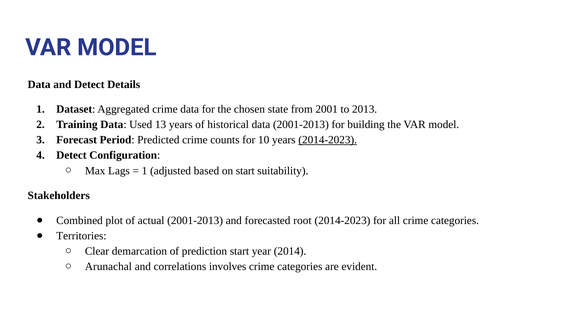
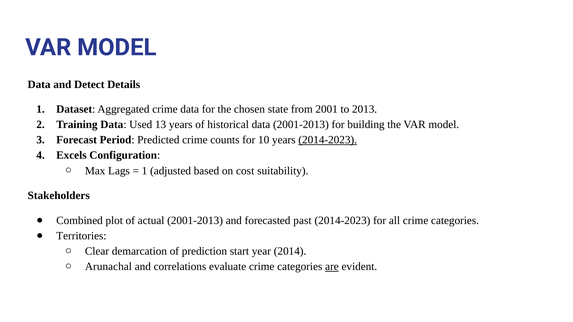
Detect at (71, 155): Detect -> Excels
on start: start -> cost
root: root -> past
involves: involves -> evaluate
are underline: none -> present
